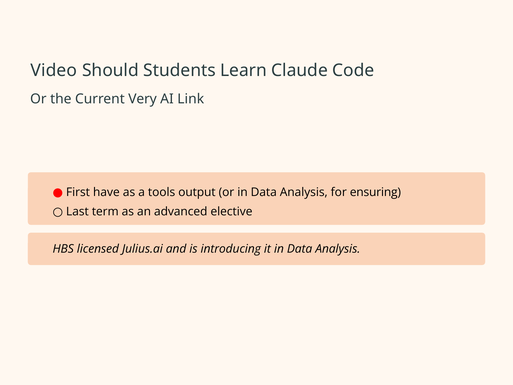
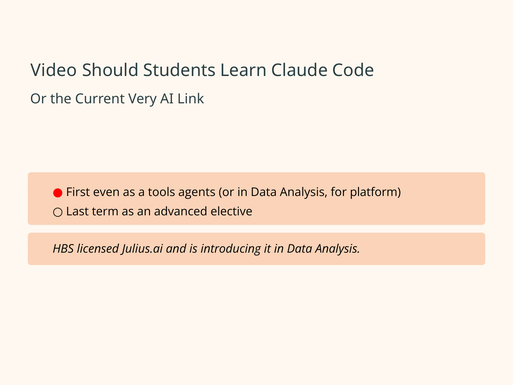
have: have -> even
output: output -> agents
ensuring: ensuring -> platform
